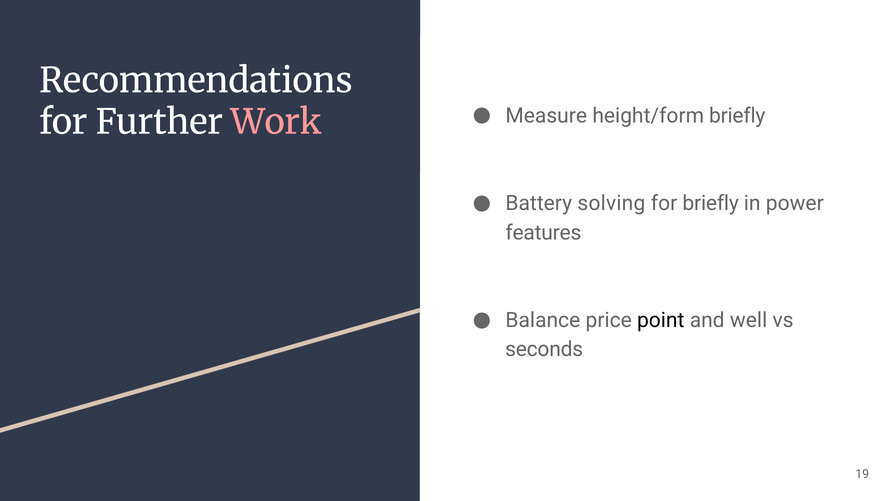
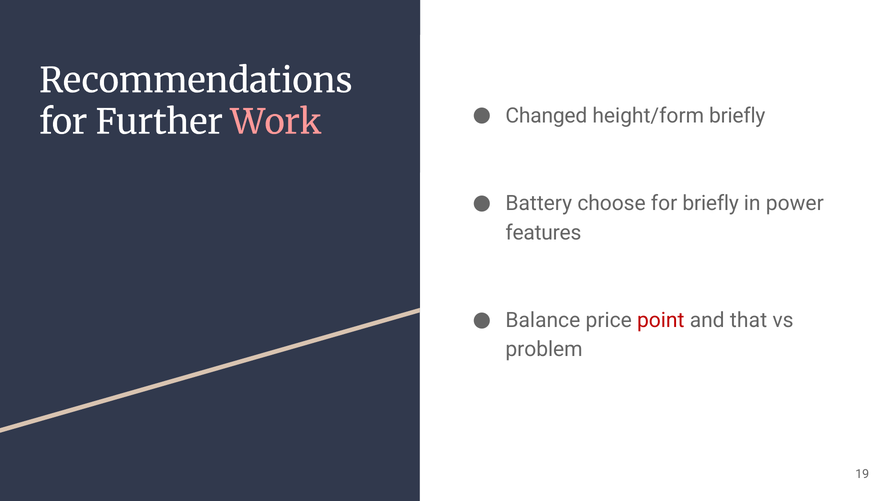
Measure: Measure -> Changed
solving: solving -> choose
point colour: black -> red
well: well -> that
seconds: seconds -> problem
